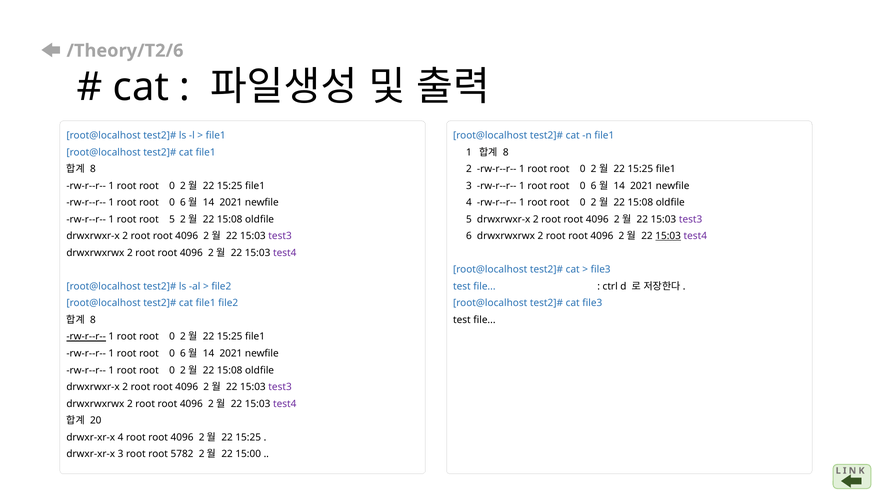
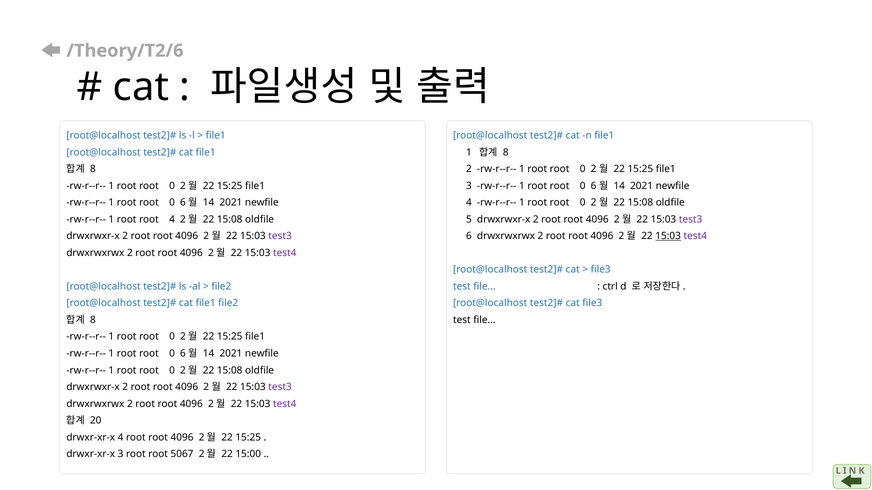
root 5: 5 -> 4
rw-r--r-- at (86, 337) underline: present -> none
5782: 5782 -> 5067
